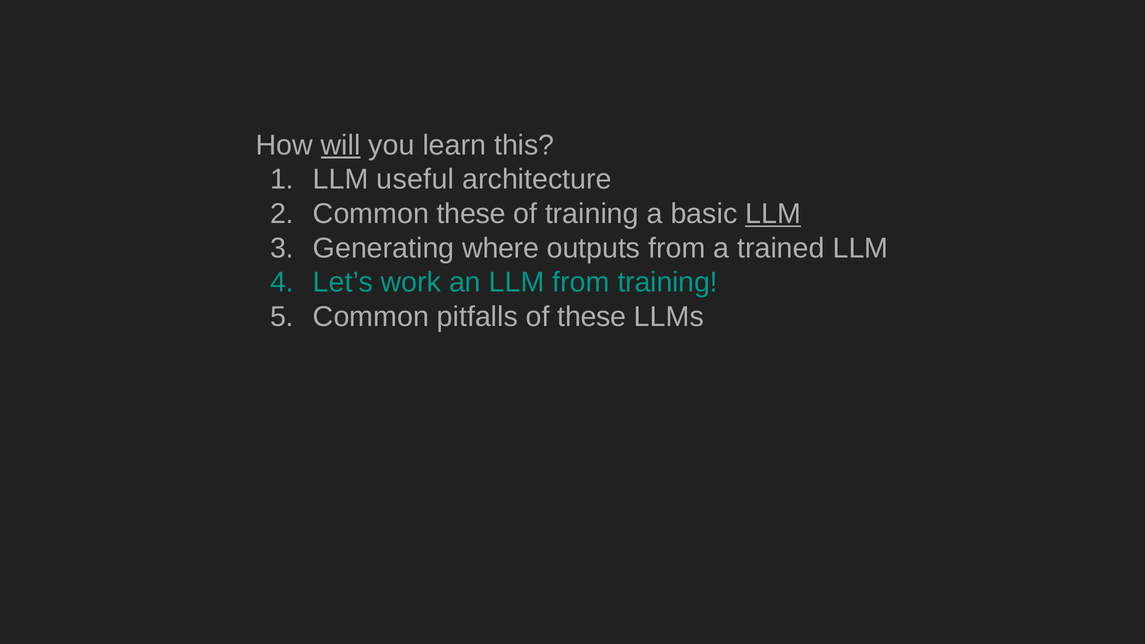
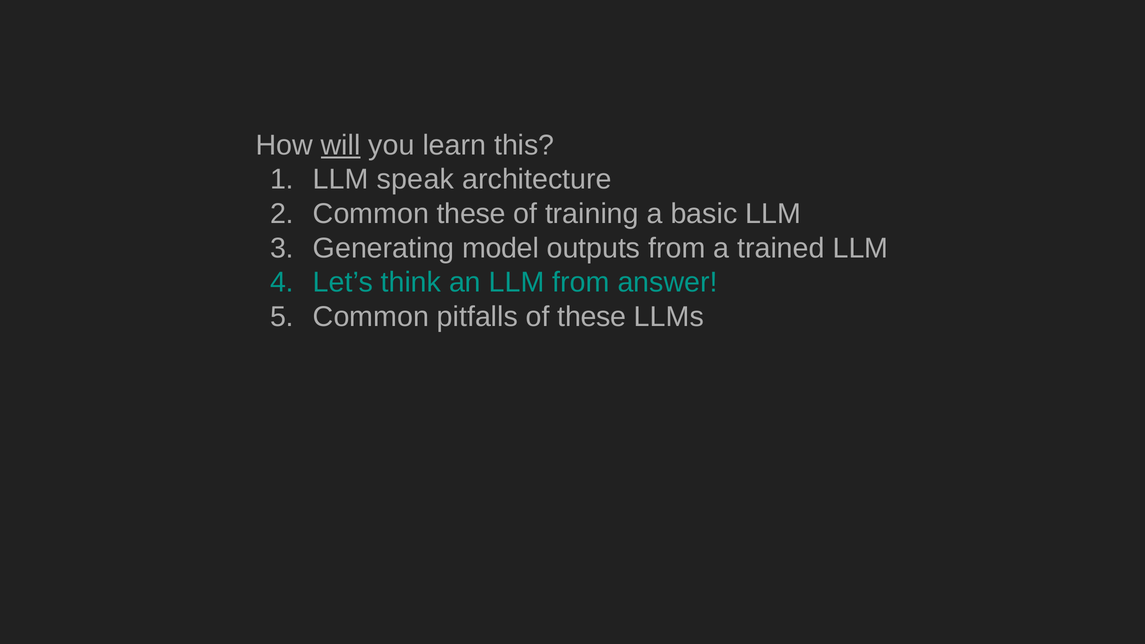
useful: useful -> speak
LLM at (773, 214) underline: present -> none
where: where -> model
work: work -> think
from training: training -> answer
